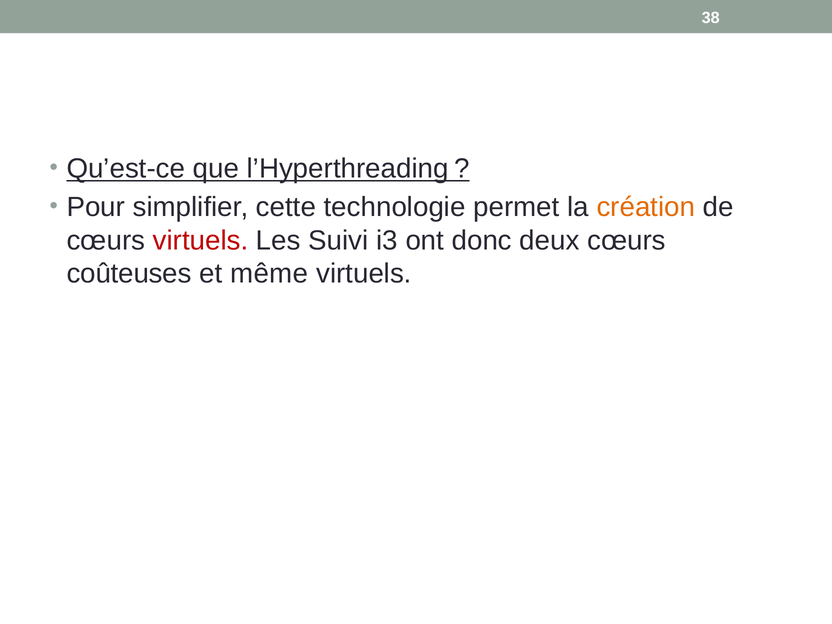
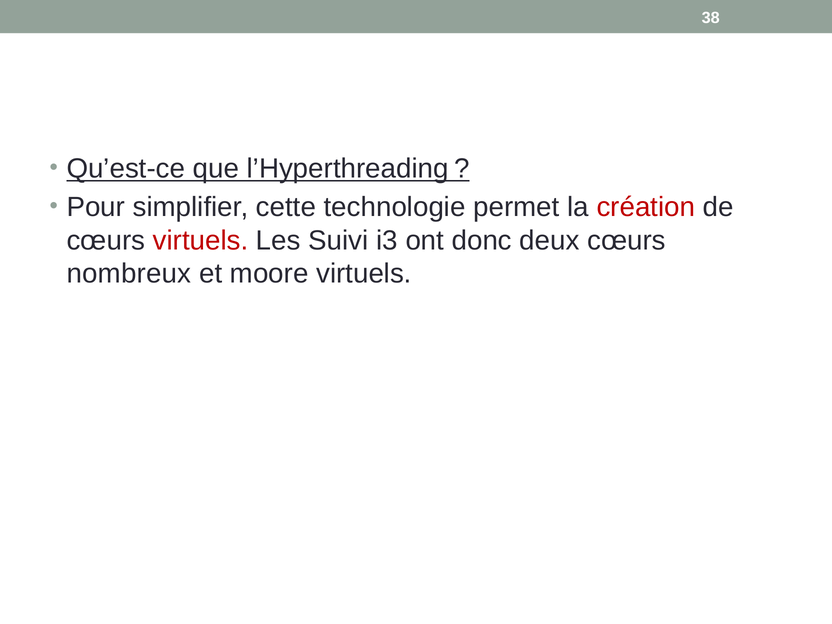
création colour: orange -> red
coûteuses: coûteuses -> nombreux
même: même -> moore
